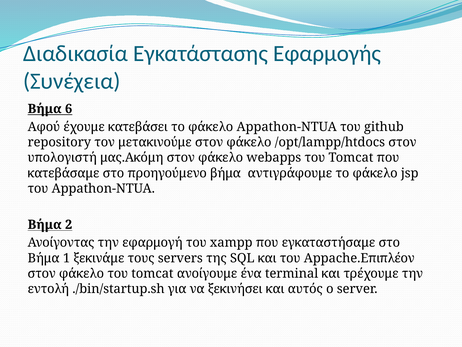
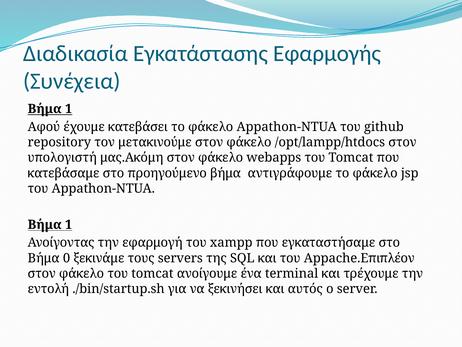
6 at (69, 109): 6 -> 1
2 at (69, 224): 2 -> 1
1: 1 -> 0
